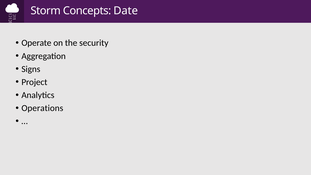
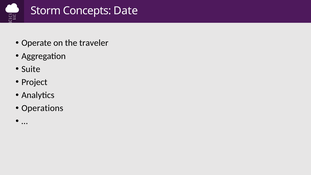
security: security -> traveler
Signs: Signs -> Suite
